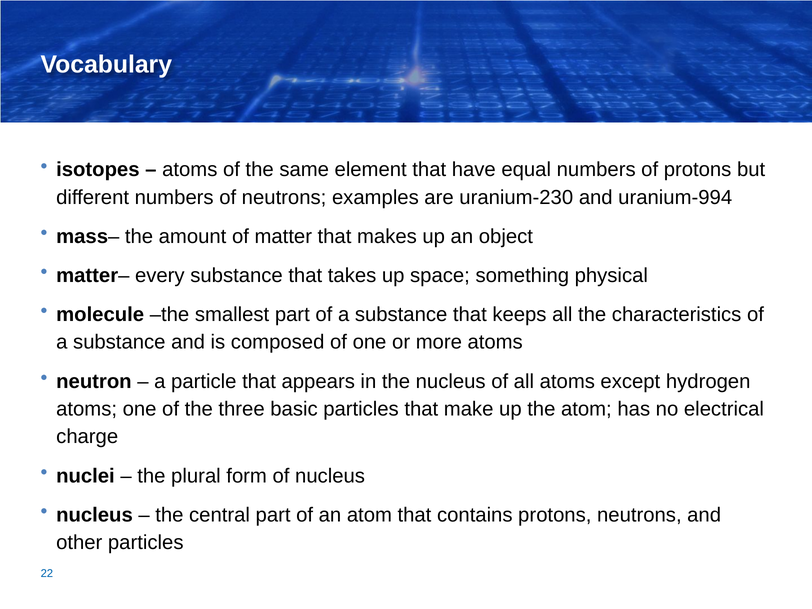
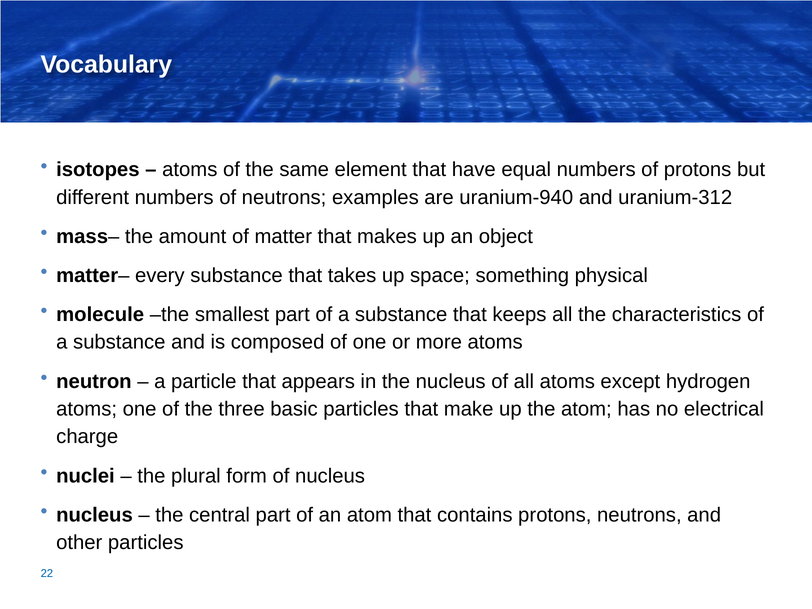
uranium-230: uranium-230 -> uranium-940
uranium-994: uranium-994 -> uranium-312
